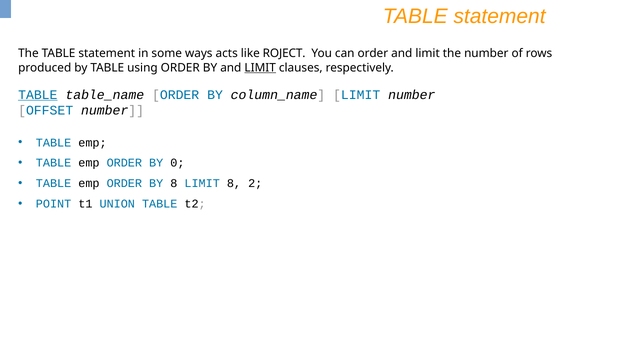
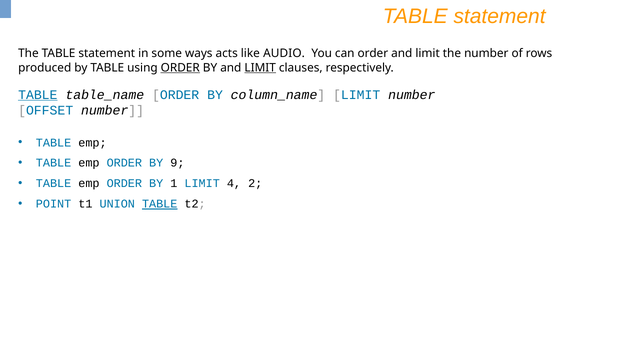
ROJECT: ROJECT -> AUDIO
ORDER at (180, 68) underline: none -> present
0: 0 -> 9
BY 8: 8 -> 1
LIMIT 8: 8 -> 4
TABLE at (160, 204) underline: none -> present
